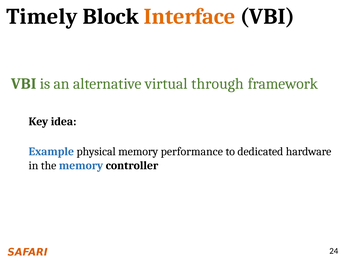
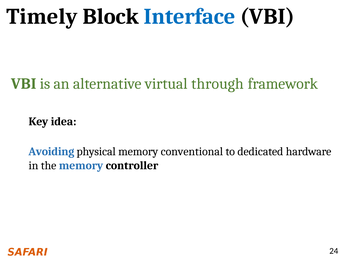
Interface colour: orange -> blue
Example: Example -> Avoiding
performance: performance -> conventional
